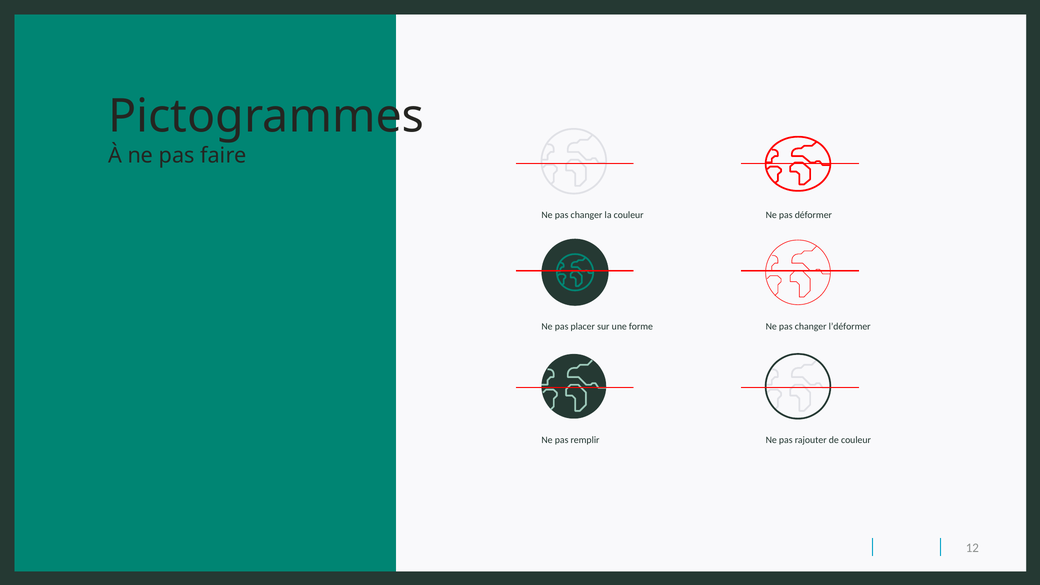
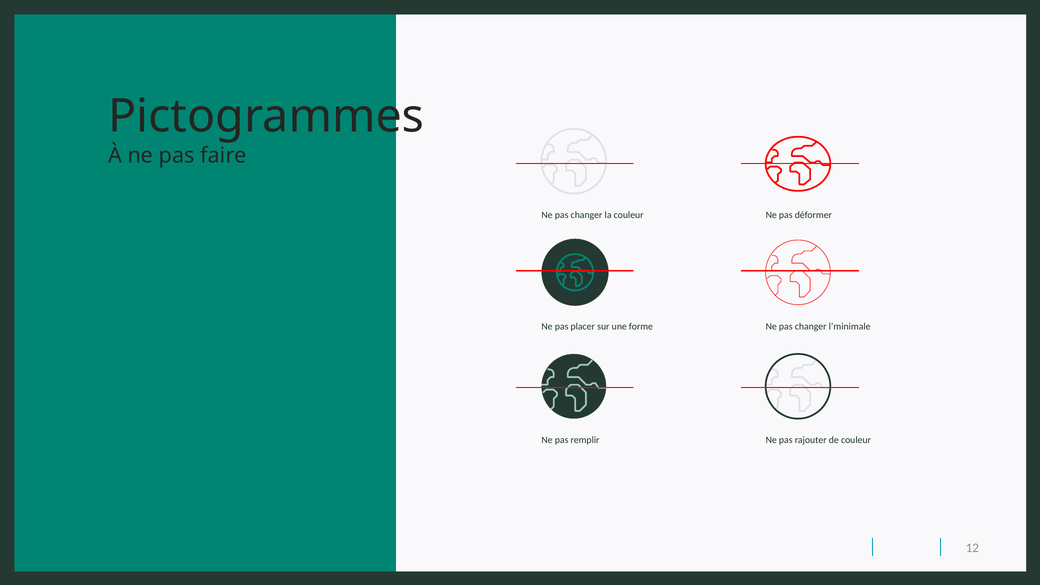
l’déformer: l’déformer -> l’minimale
